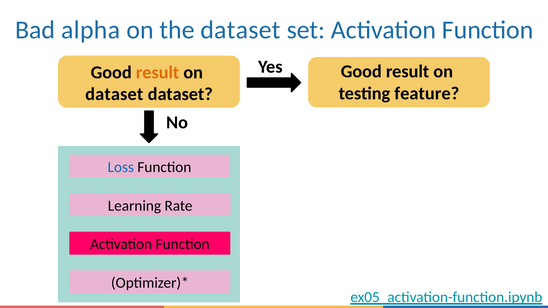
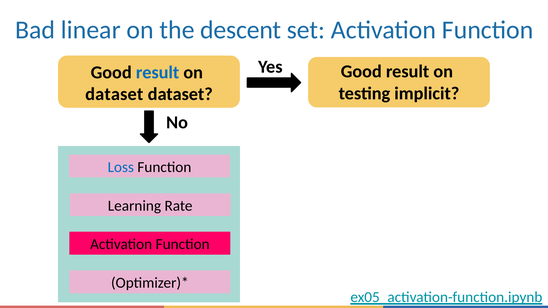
alpha: alpha -> linear
the dataset: dataset -> descent
result at (158, 72) colour: orange -> blue
feature: feature -> implicit
